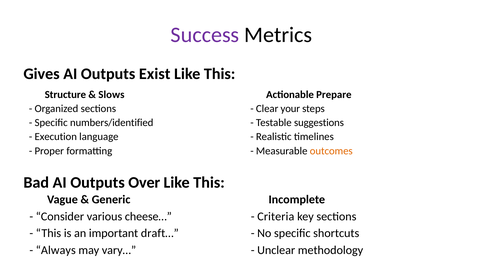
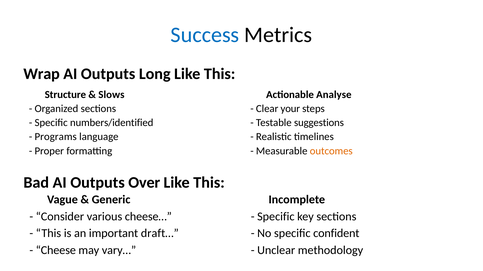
Success colour: purple -> blue
Gives: Gives -> Wrap
Exist: Exist -> Long
Prepare: Prepare -> Analyse
Execution: Execution -> Programs
Criteria at (276, 217): Criteria -> Specific
shortcuts: shortcuts -> confident
Always: Always -> Cheese
